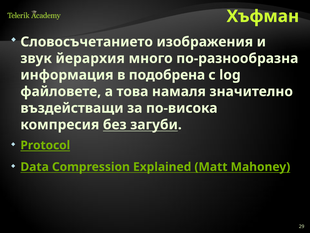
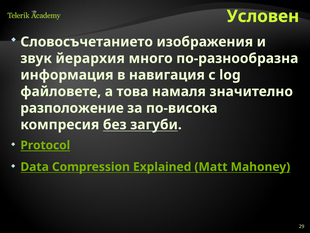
Хъфман: Хъфман -> Условен
подобрена: подобрена -> навигация
въздействащи: въздействащи -> разположение
